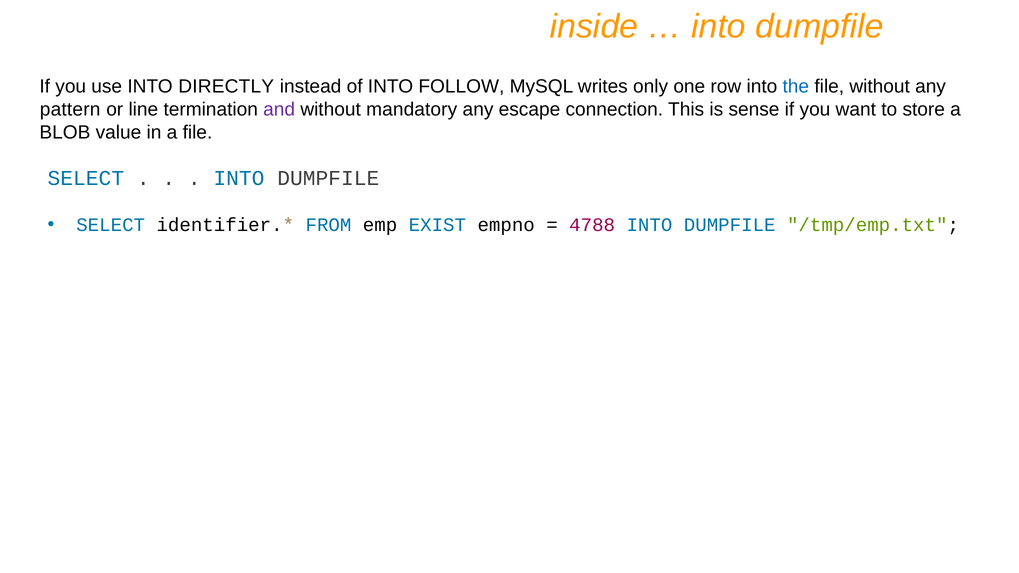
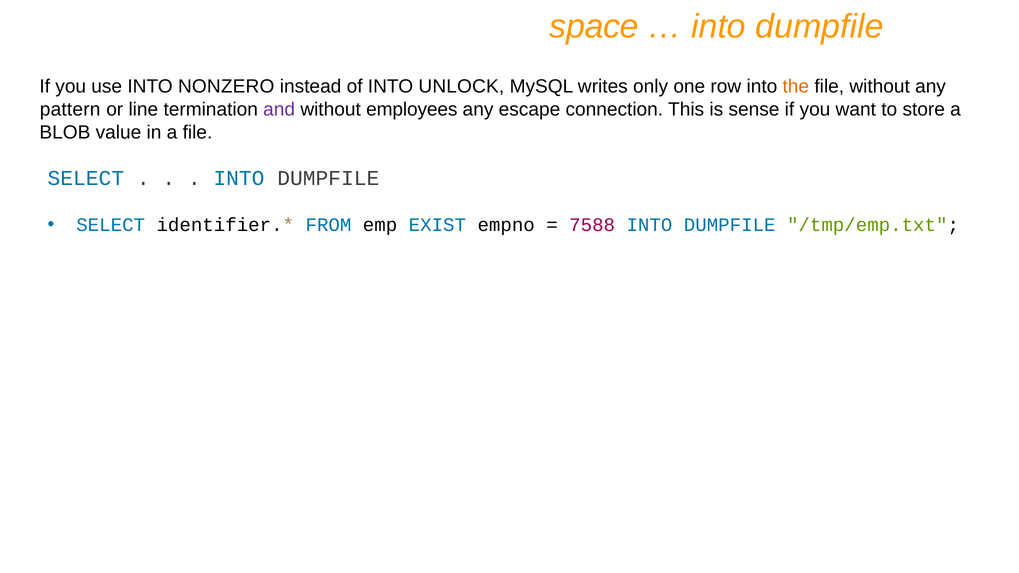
inside: inside -> space
DIRECTLY: DIRECTLY -> NONZERO
FOLLOW: FOLLOW -> UNLOCK
the colour: blue -> orange
mandatory: mandatory -> employees
4788: 4788 -> 7588
